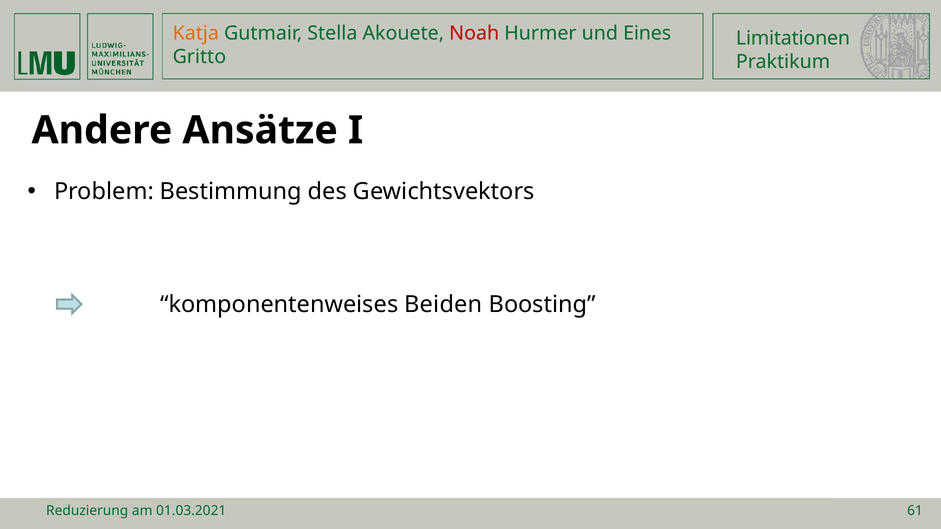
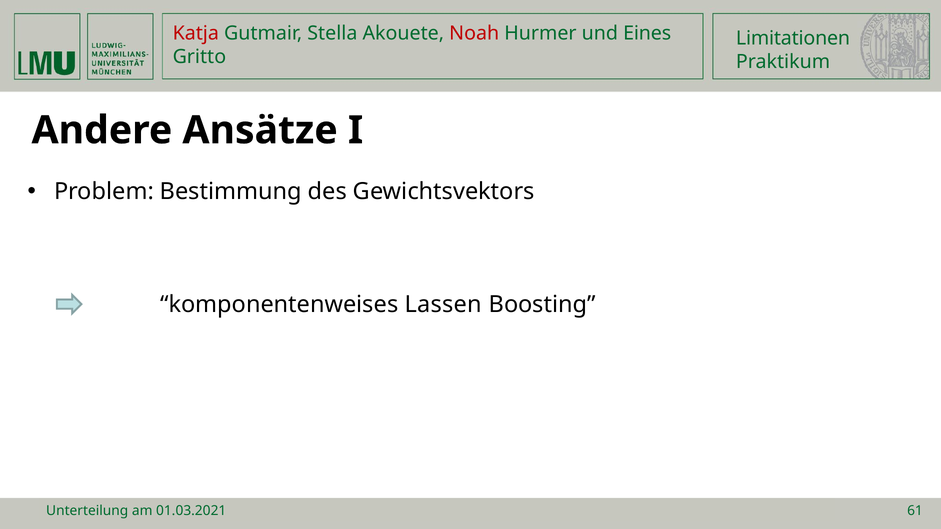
Katja colour: orange -> red
Beiden: Beiden -> Lassen
Reduzierung: Reduzierung -> Unterteilung
